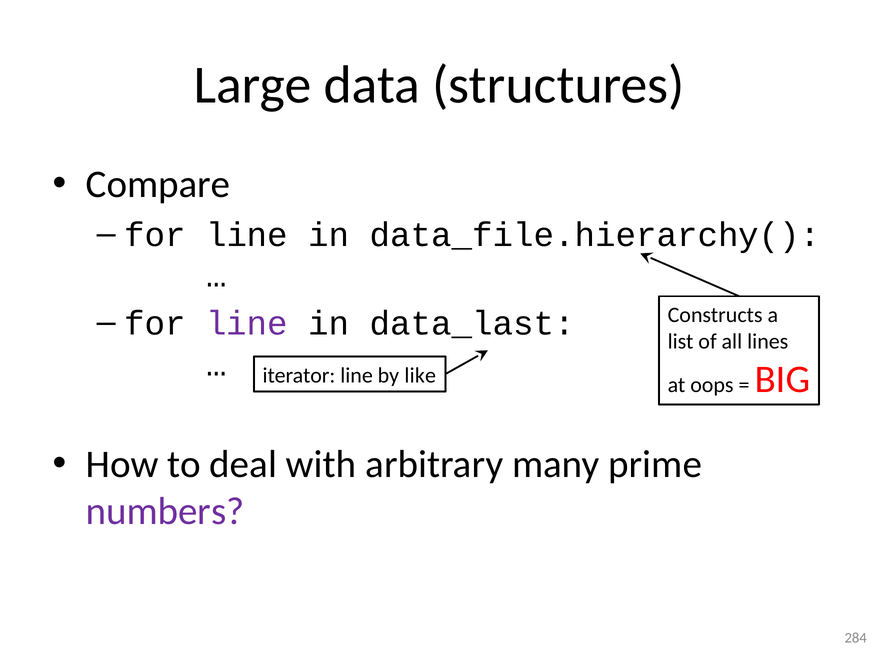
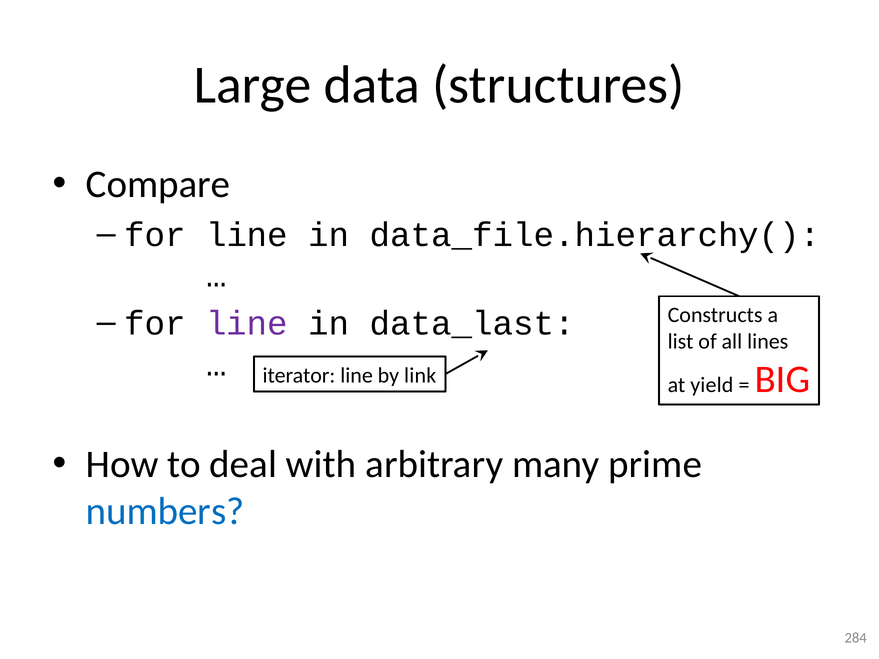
like: like -> link
oops: oops -> yield
numbers colour: purple -> blue
